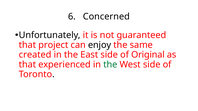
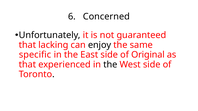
project: project -> lacking
created: created -> specific
the at (110, 65) colour: green -> black
